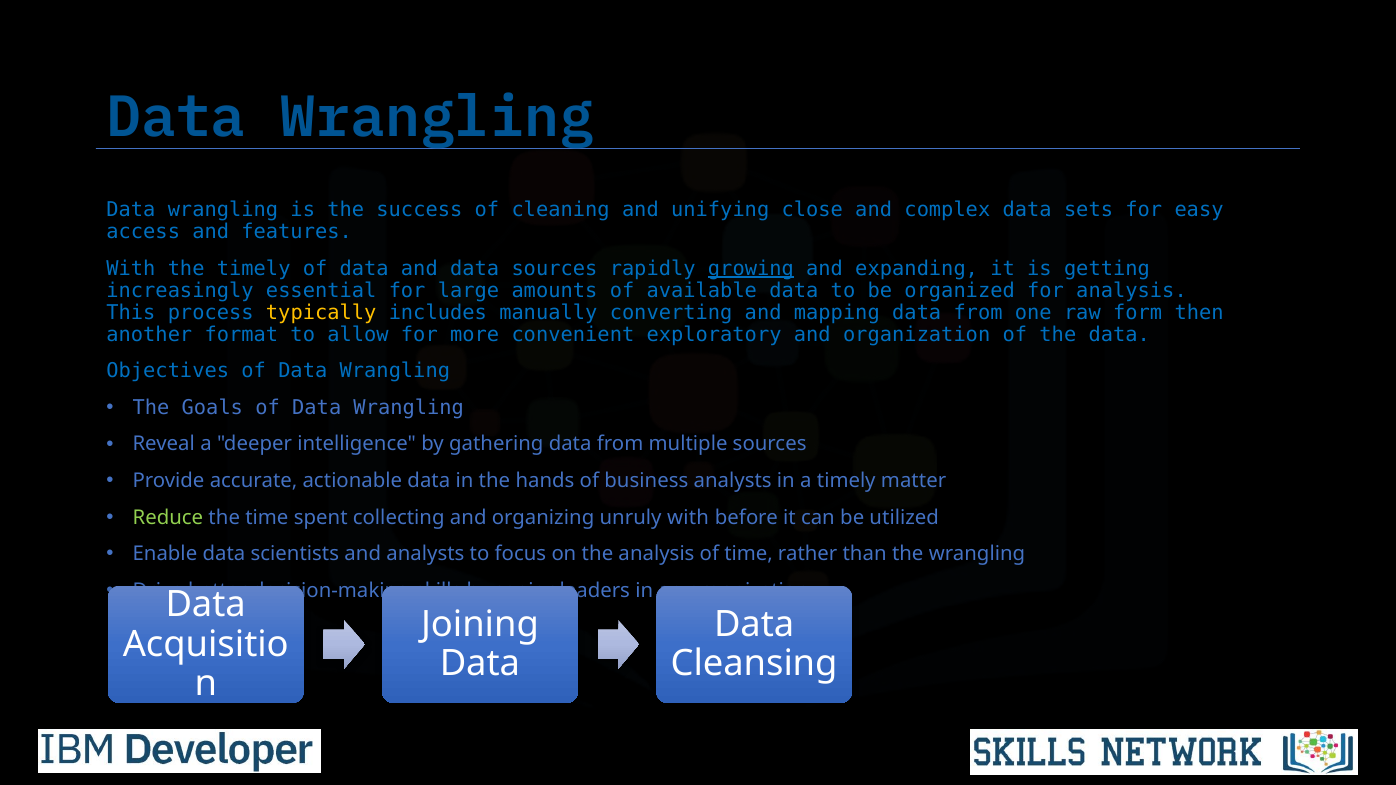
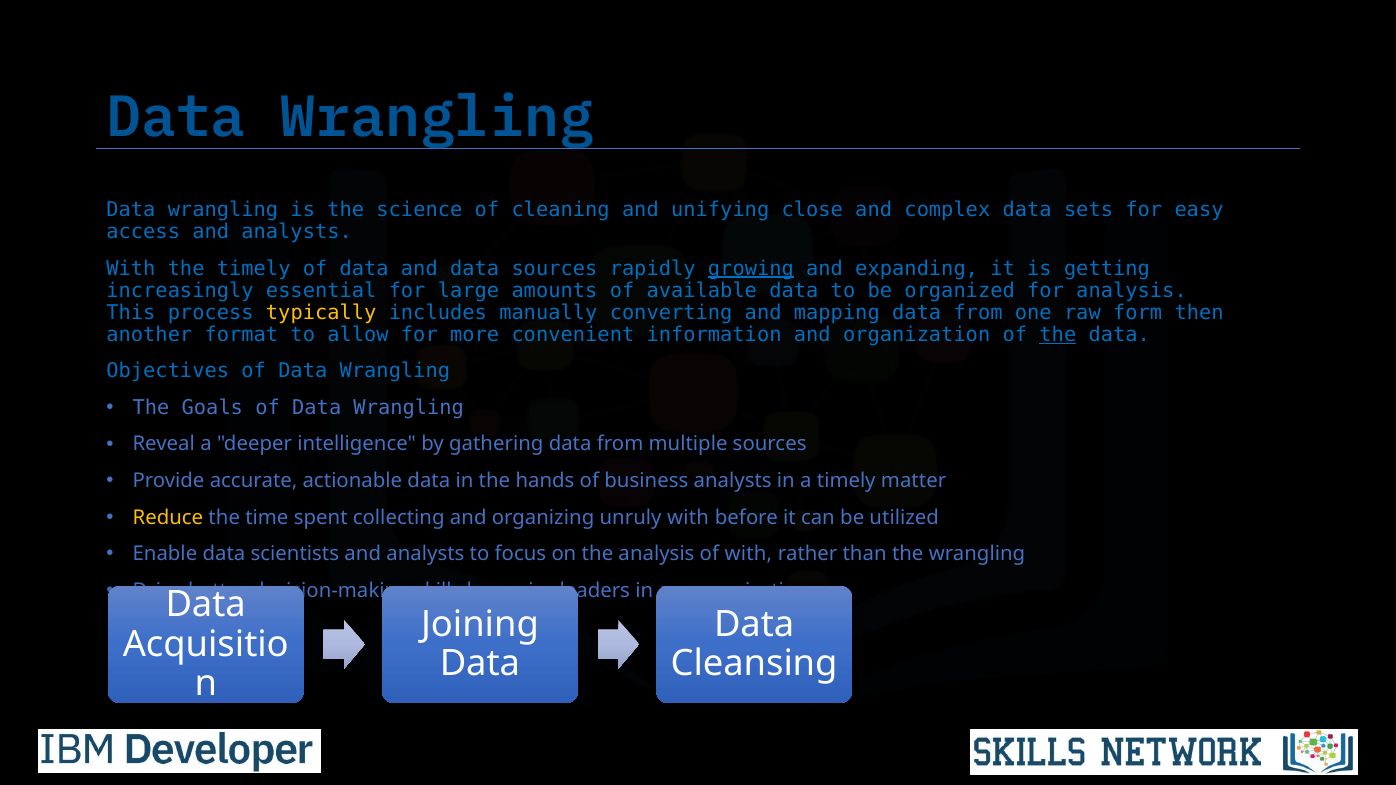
success: success -> science
access and features: features -> analysts
exploratory: exploratory -> information
the at (1058, 335) underline: none -> present
Reduce colour: light green -> yellow
of time: time -> with
